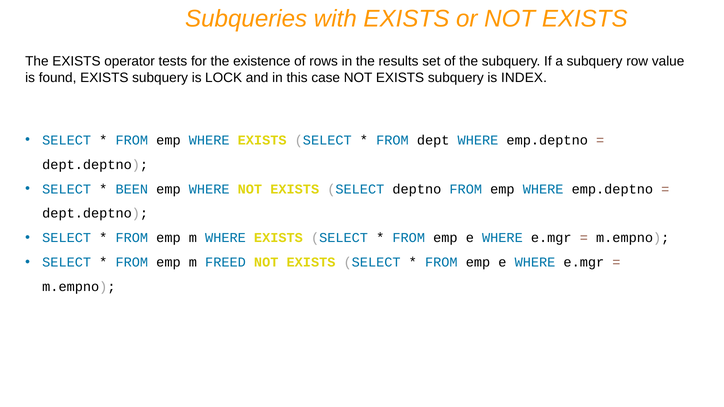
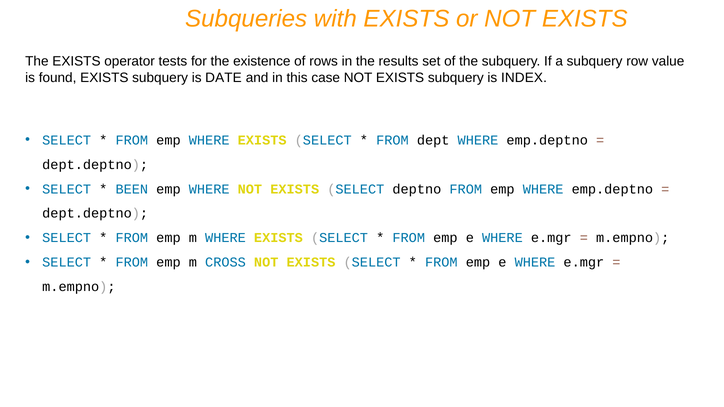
LOCK: LOCK -> DATE
FREED: FREED -> CROSS
